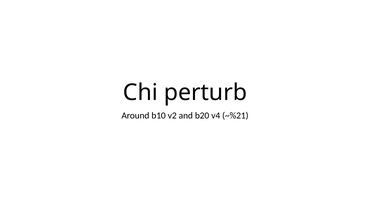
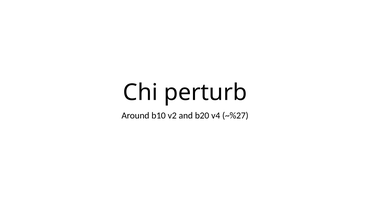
~%21: ~%21 -> ~%27
